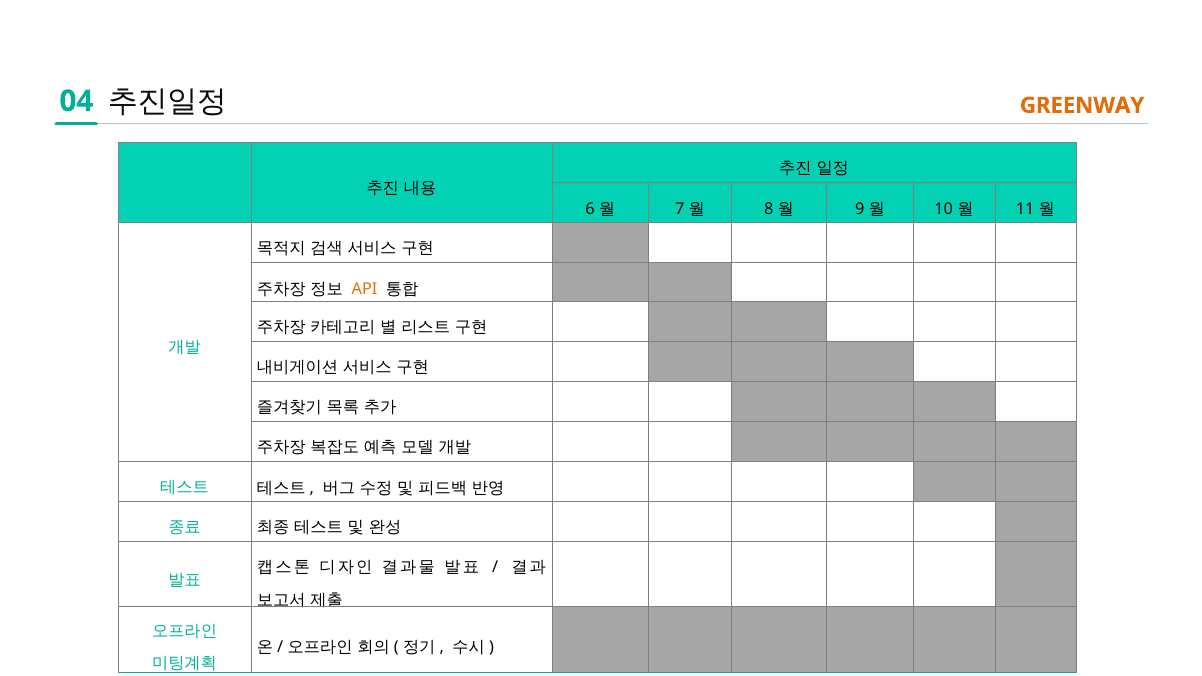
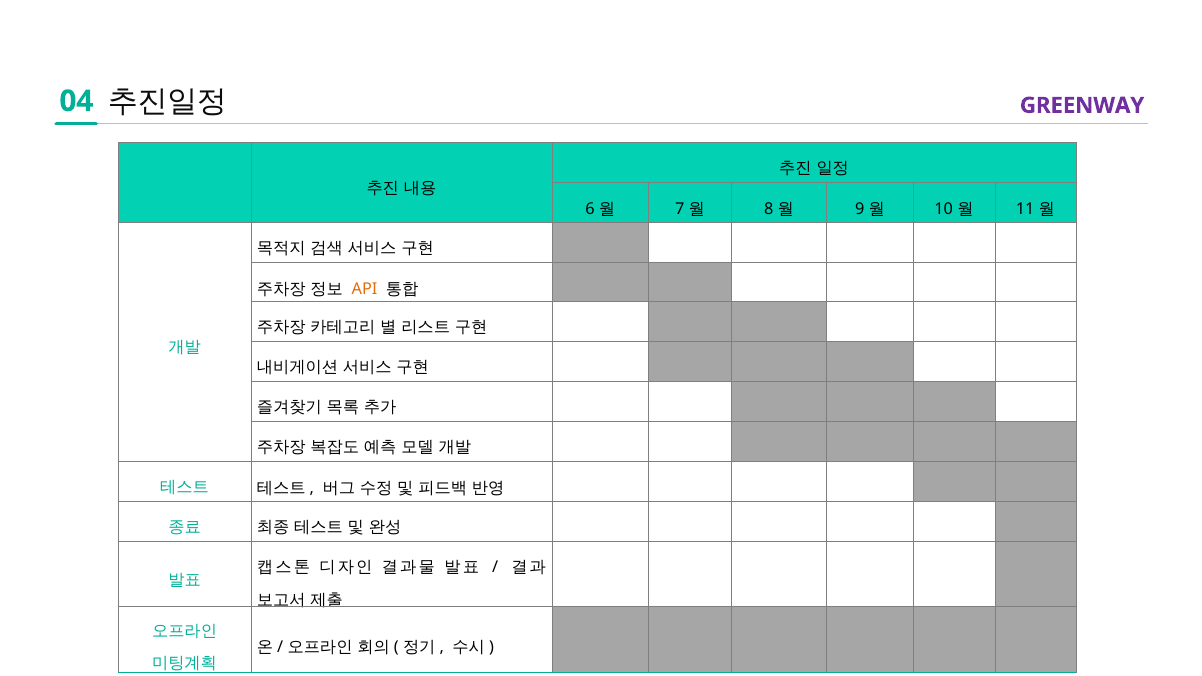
GREENWAY colour: orange -> purple
